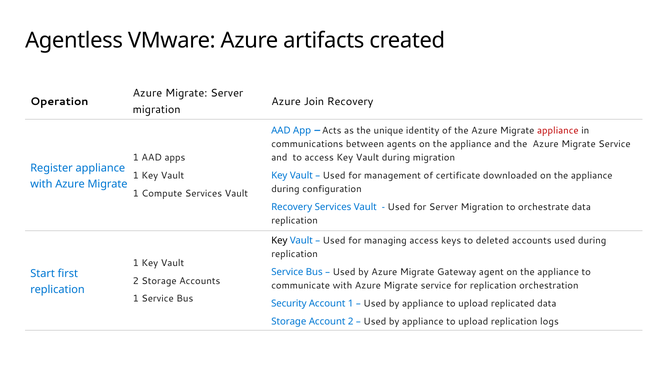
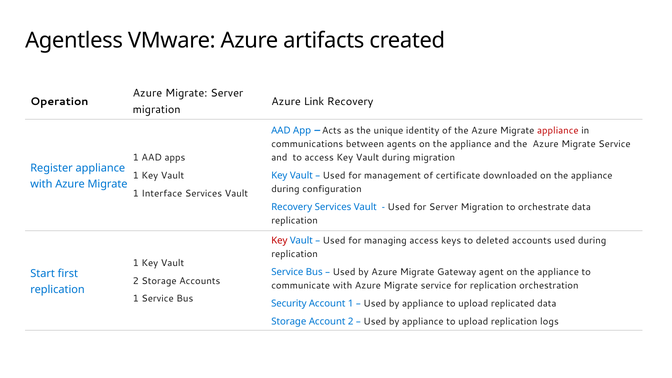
Join: Join -> Link
Compute: Compute -> Interface
Key at (279, 241) colour: black -> red
